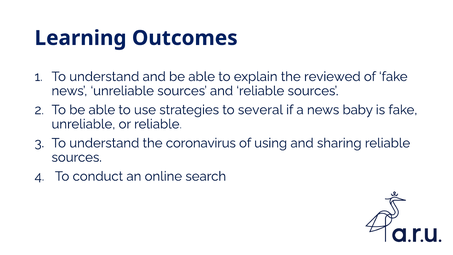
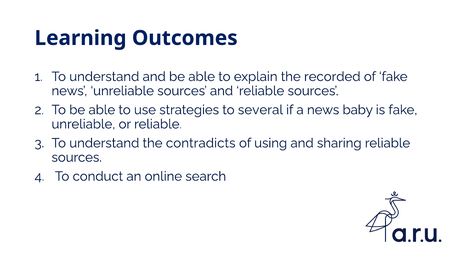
reviewed: reviewed -> recorded
coronavirus: coronavirus -> contradicts
